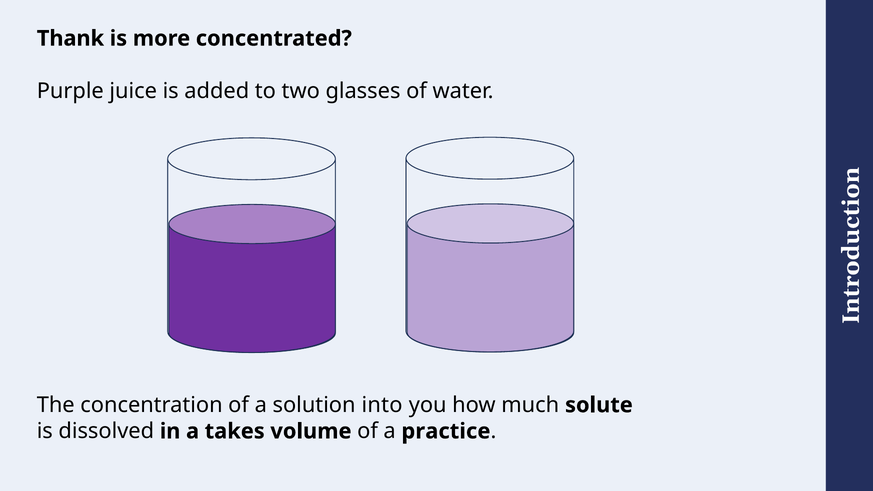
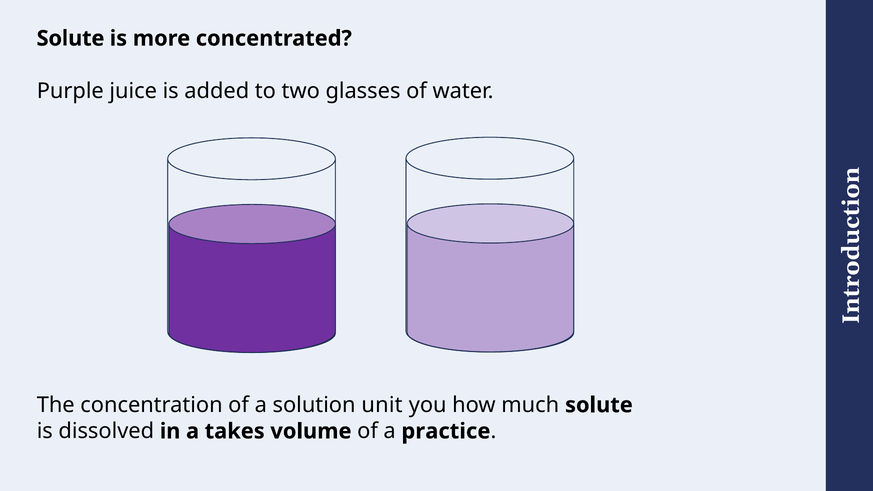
Thank at (70, 38): Thank -> Solute
into: into -> unit
